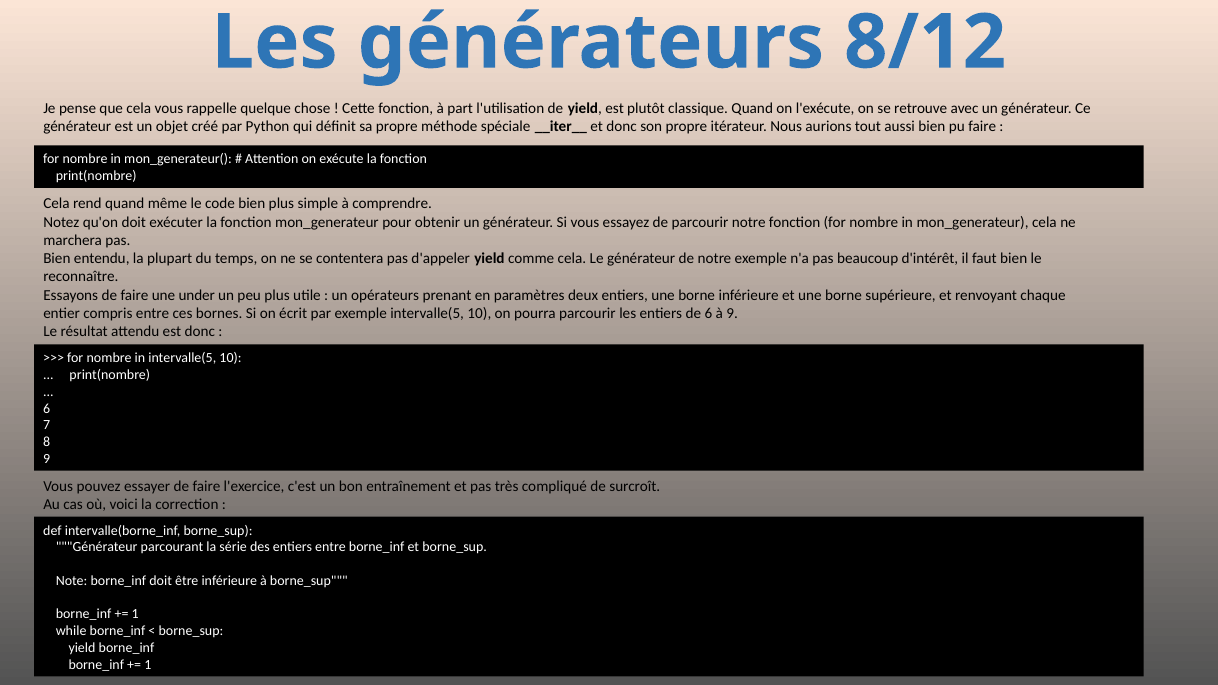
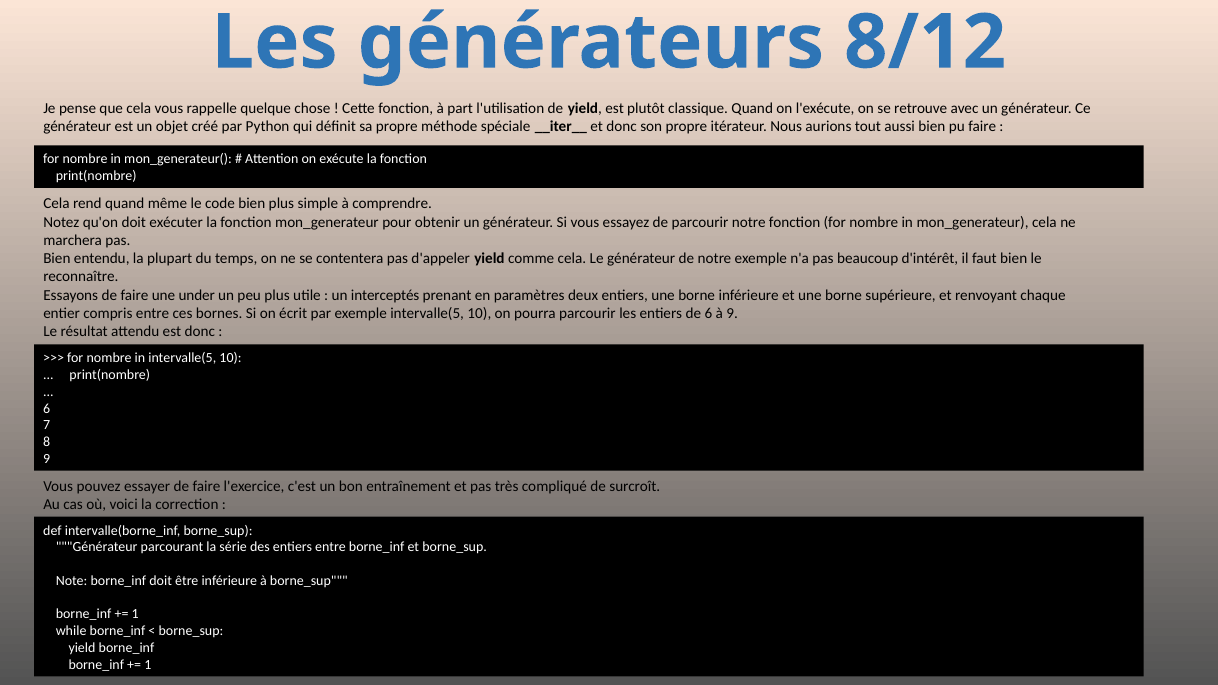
opérateurs: opérateurs -> interceptés
